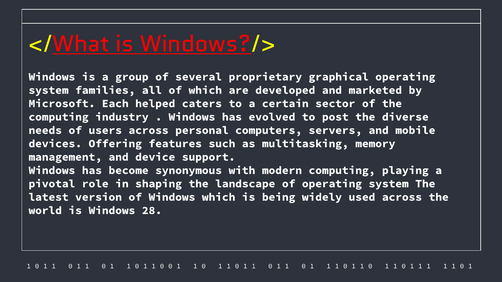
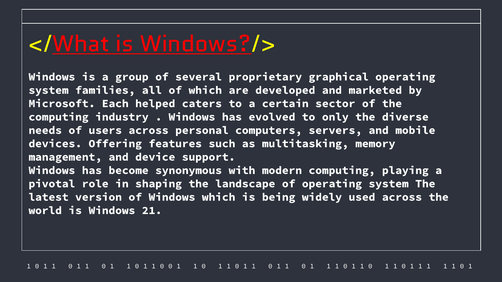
post: post -> only
28: 28 -> 21
